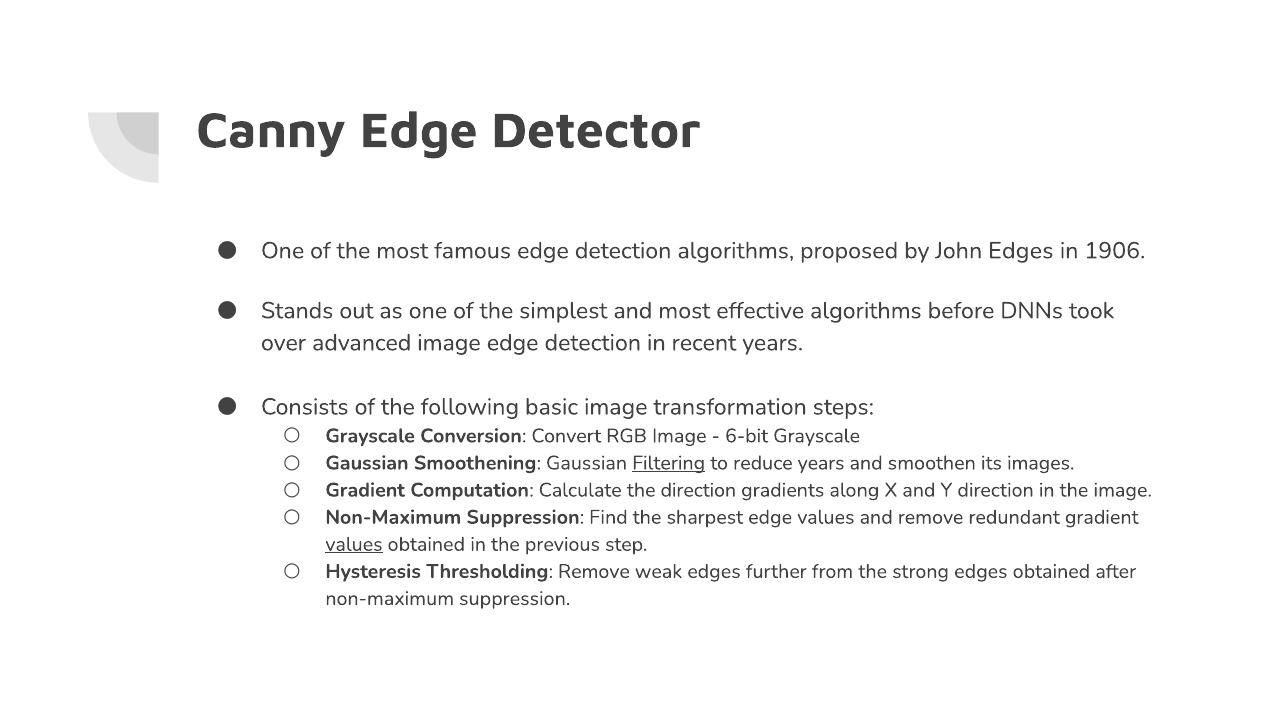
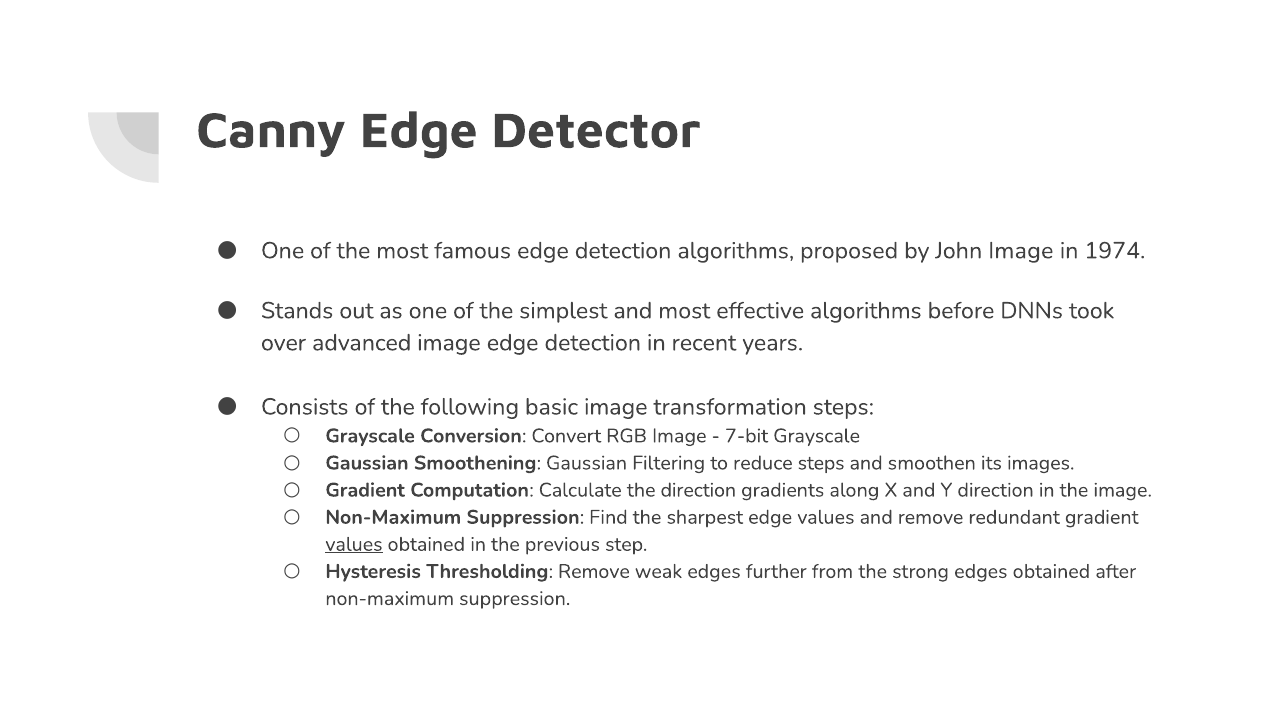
John Edges: Edges -> Image
1906: 1906 -> 1974
6-bit: 6-bit -> 7-bit
Filtering underline: present -> none
reduce years: years -> steps
